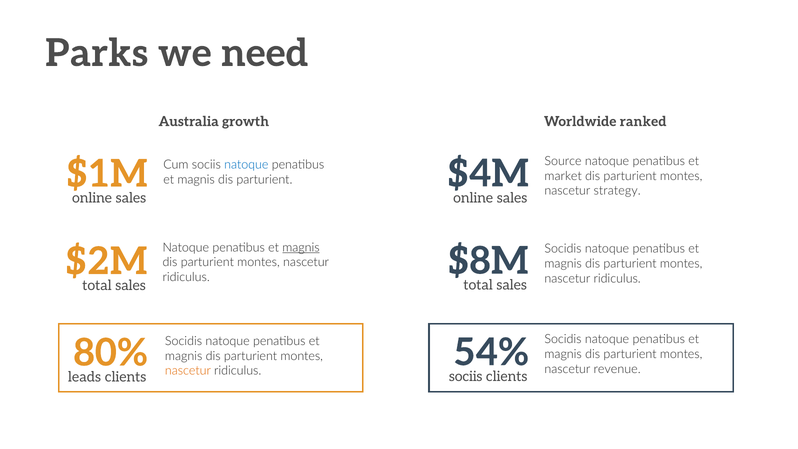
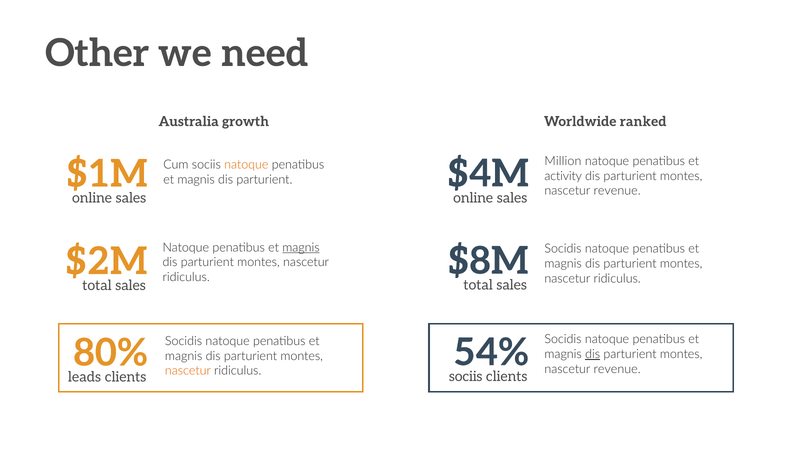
Parks: Parks -> Other
Source: Source -> Million
natoque at (246, 165) colour: blue -> orange
market: market -> activity
strategy at (617, 191): strategy -> revenue
dis at (593, 354) underline: none -> present
